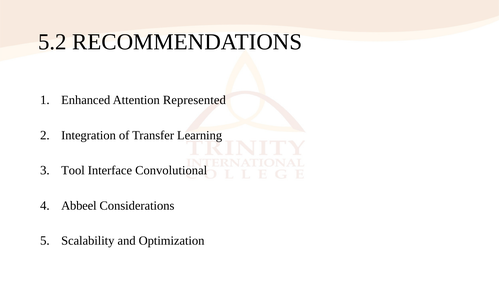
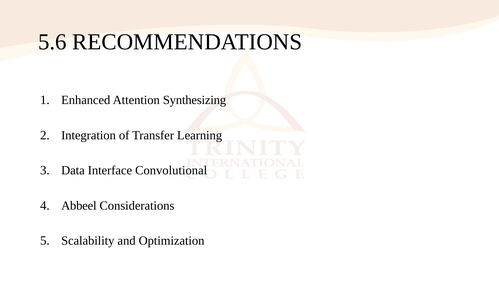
5.2: 5.2 -> 5.6
Represented: Represented -> Synthesizing
Tool: Tool -> Data
